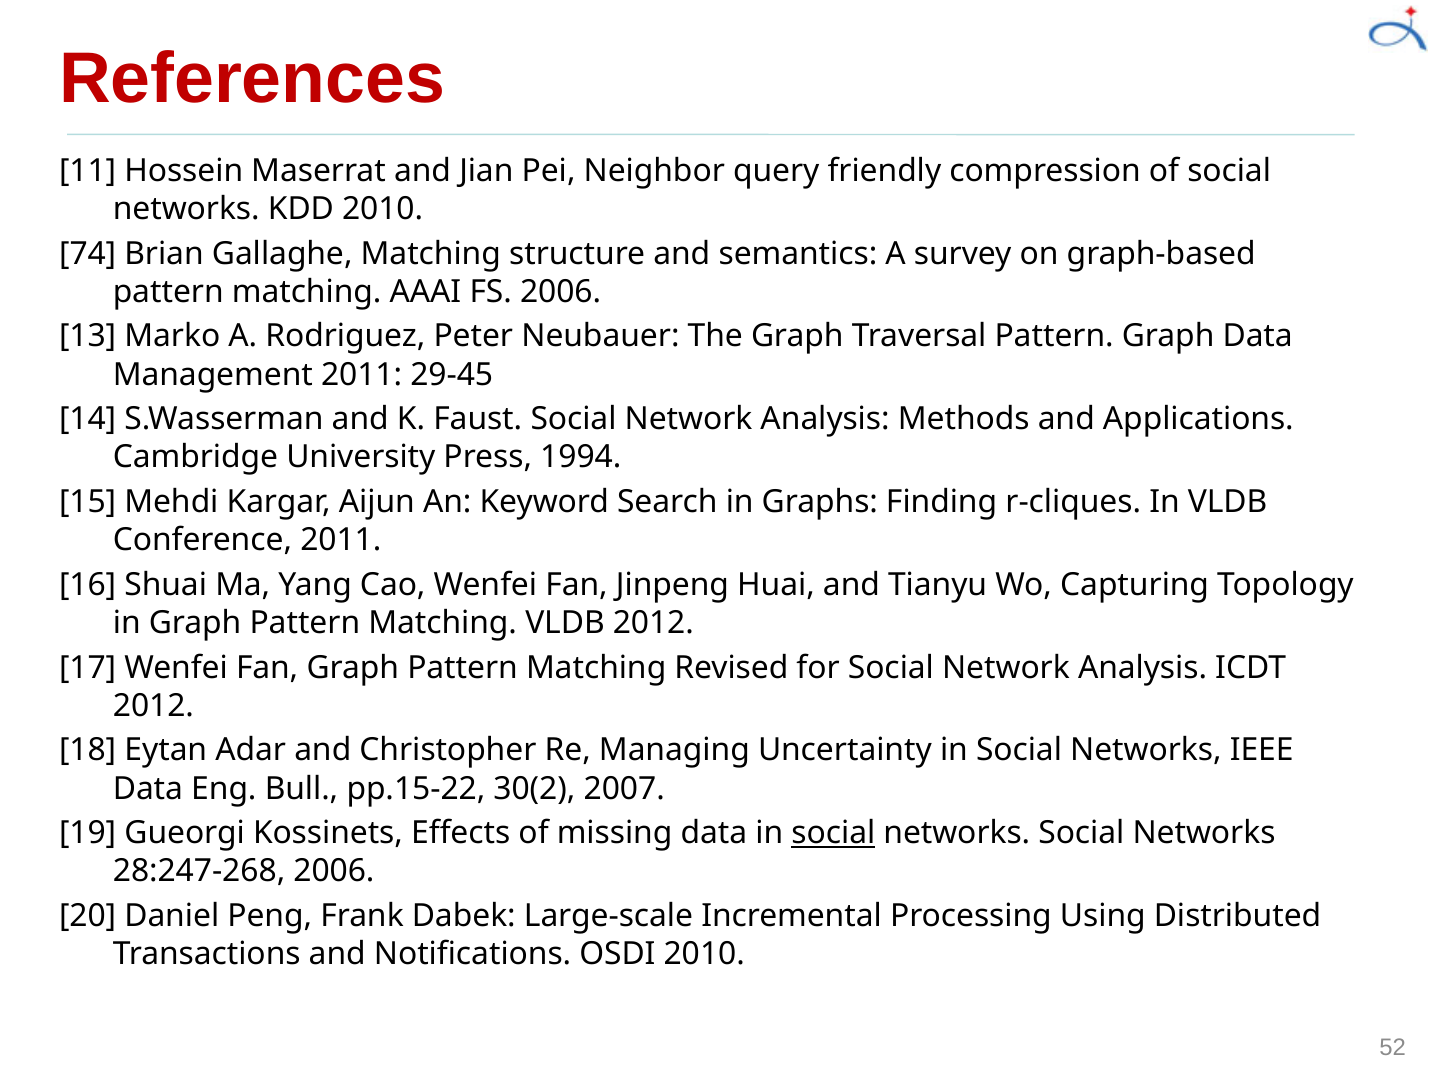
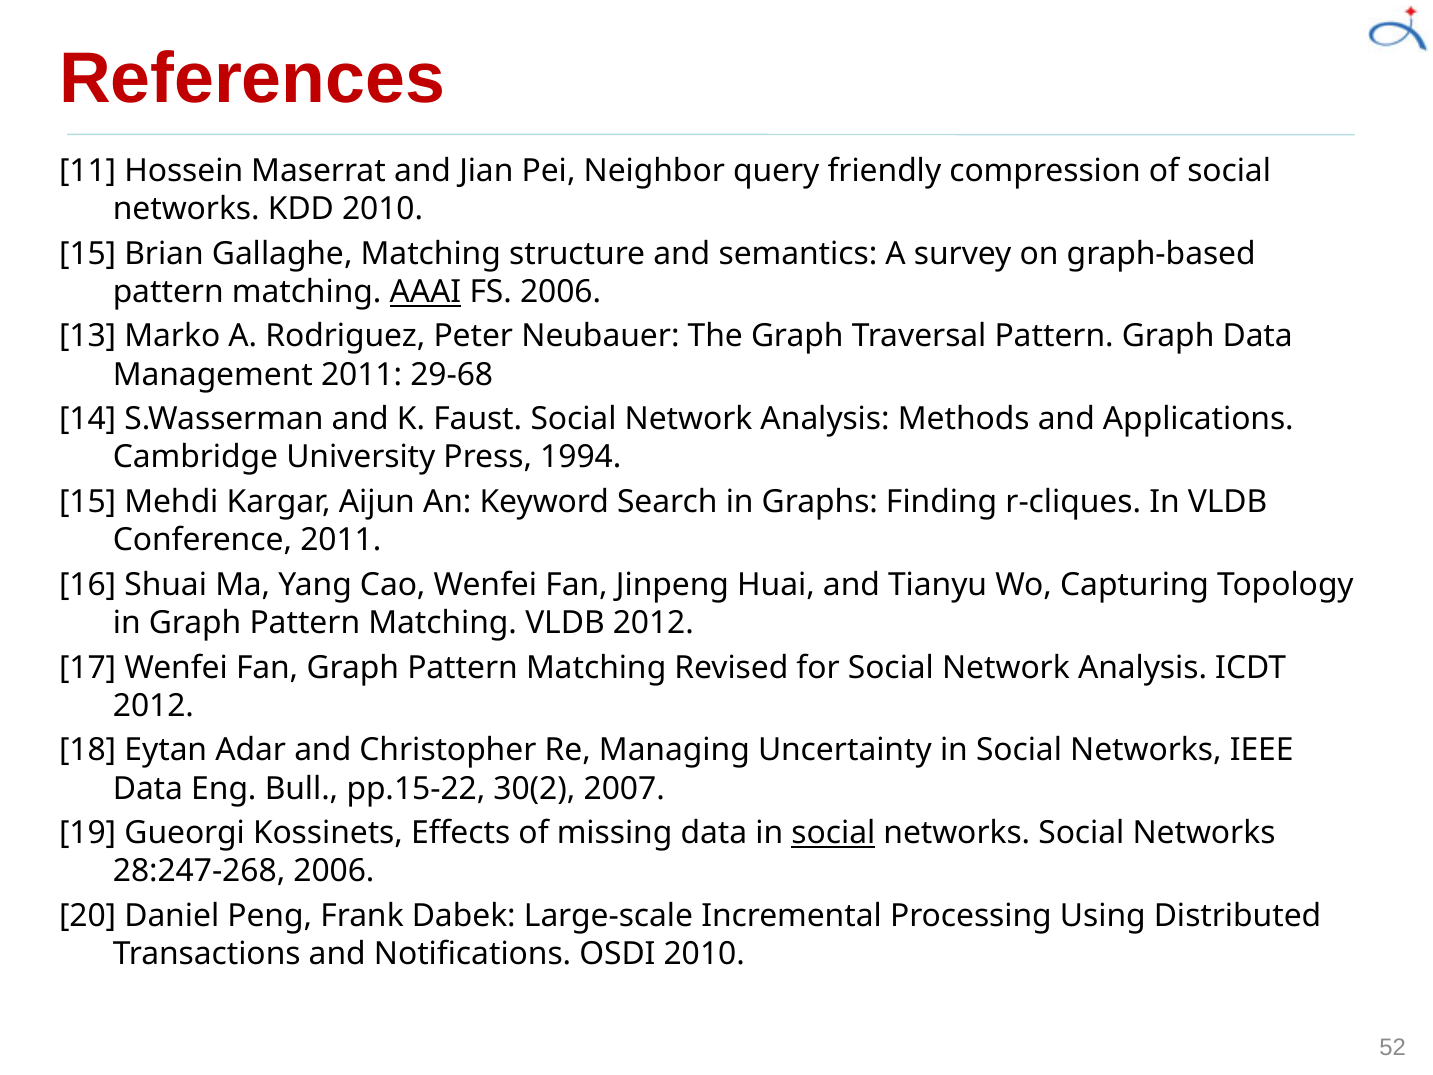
74 at (88, 254): 74 -> 15
AAAI underline: none -> present
29-45: 29-45 -> 29-68
